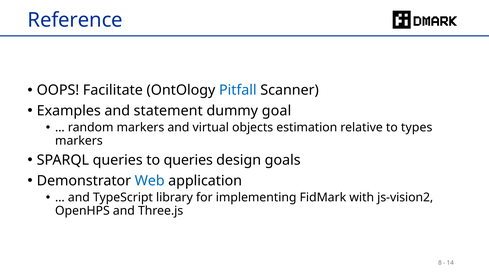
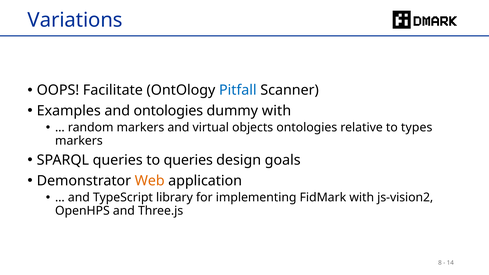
Reference: Reference -> Variations
and statement: statement -> ontologies
dummy goal: goal -> with
objects estimation: estimation -> ontologies
Web colour: blue -> orange
